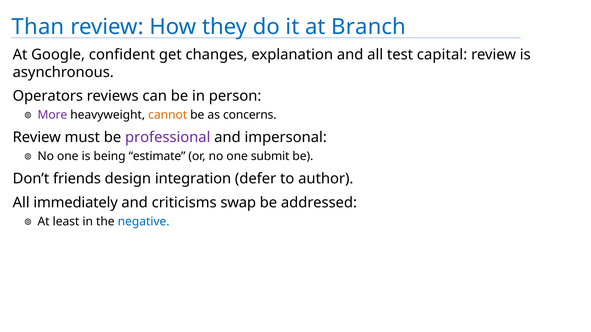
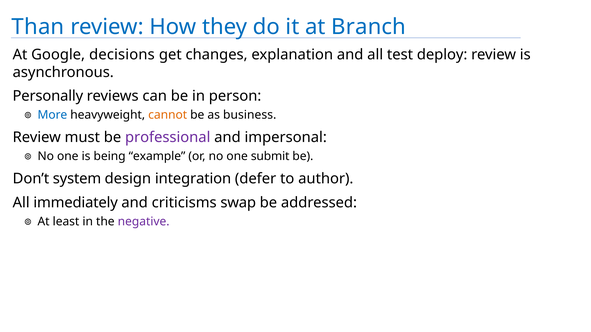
confident: confident -> decisions
capital: capital -> deploy
Operators: Operators -> Personally
More colour: purple -> blue
concerns: concerns -> business
estimate: estimate -> example
friends: friends -> system
negative colour: blue -> purple
